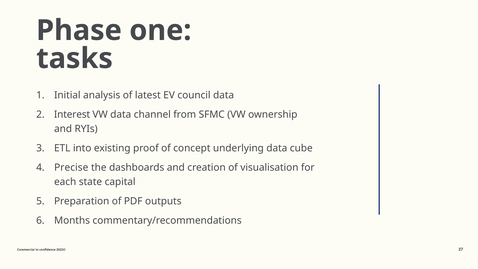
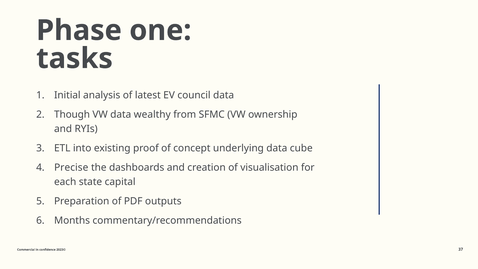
Interest: Interest -> Though
channel: channel -> wealthy
